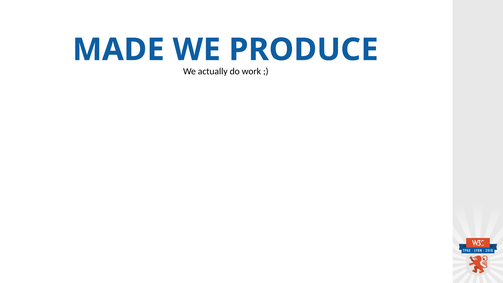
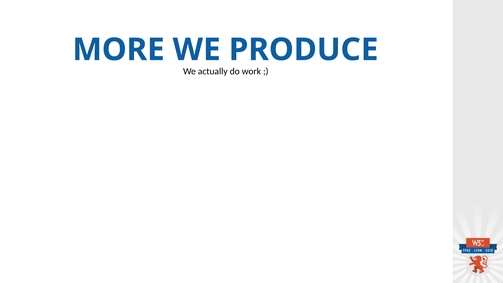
MADE: MADE -> MORE
